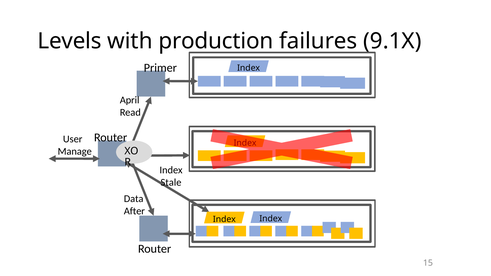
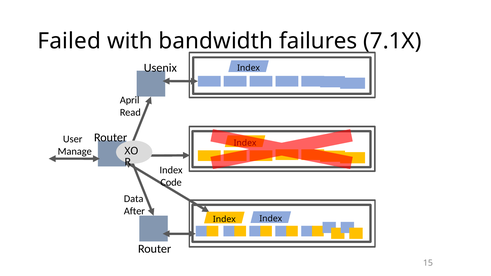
Levels: Levels -> Failed
production: production -> bandwidth
9.1X: 9.1X -> 7.1X
Primer: Primer -> Usenix
Stale: Stale -> Code
